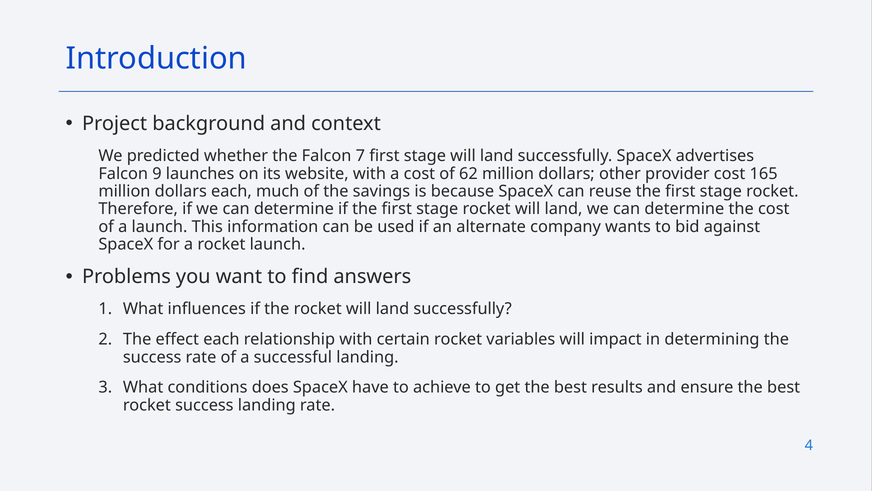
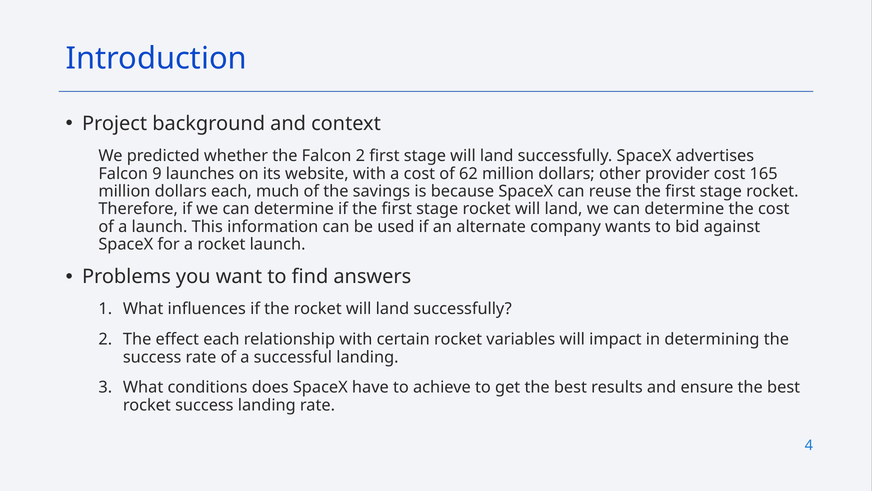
Falcon 7: 7 -> 2
